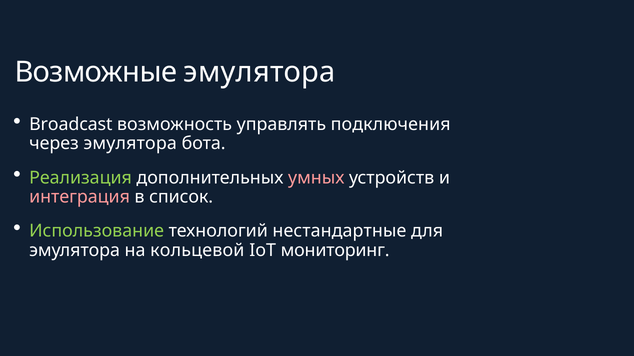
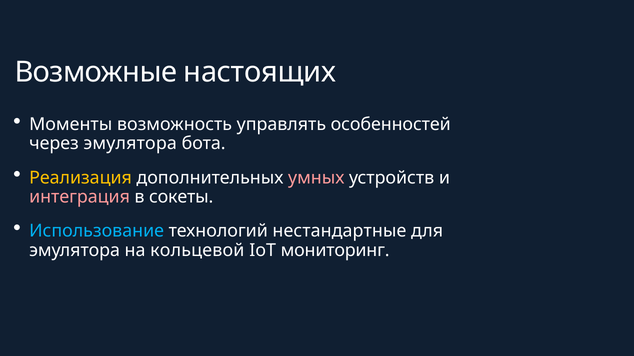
Возможные эмулятора: эмулятора -> настоящих
Broadcast: Broadcast -> Моменты
подключения: подключения -> особенностей
Реализация colour: light green -> yellow
список: список -> сокеты
Использование colour: light green -> light blue
